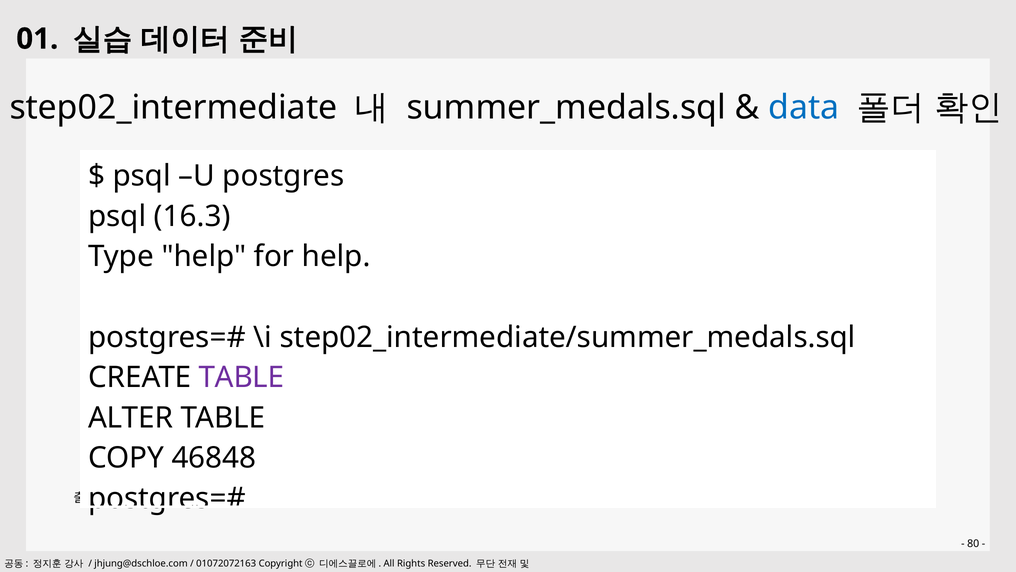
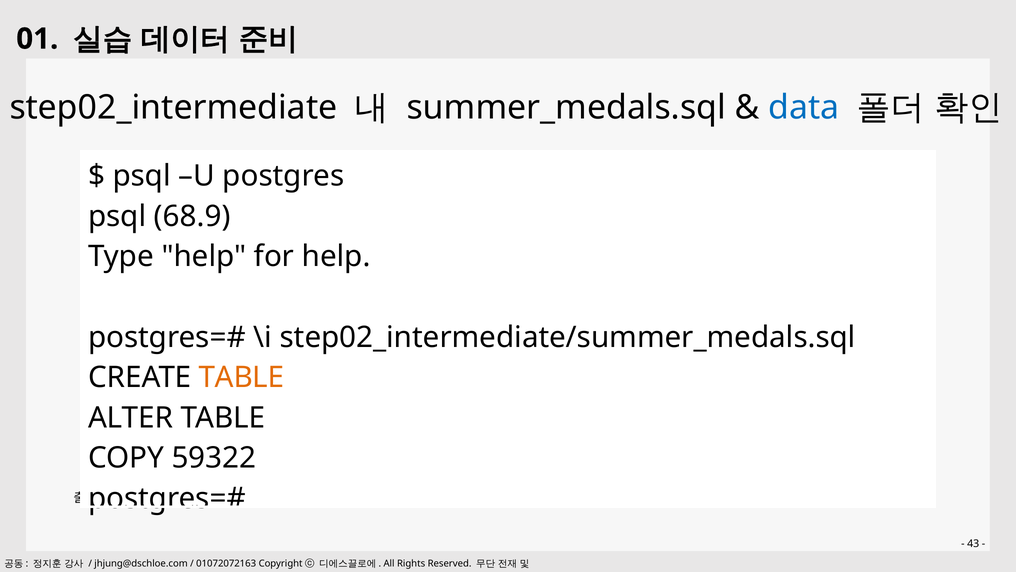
16.3: 16.3 -> 68.9
TABLE at (241, 377) colour: purple -> orange
46848: 46848 -> 59322
80: 80 -> 43
